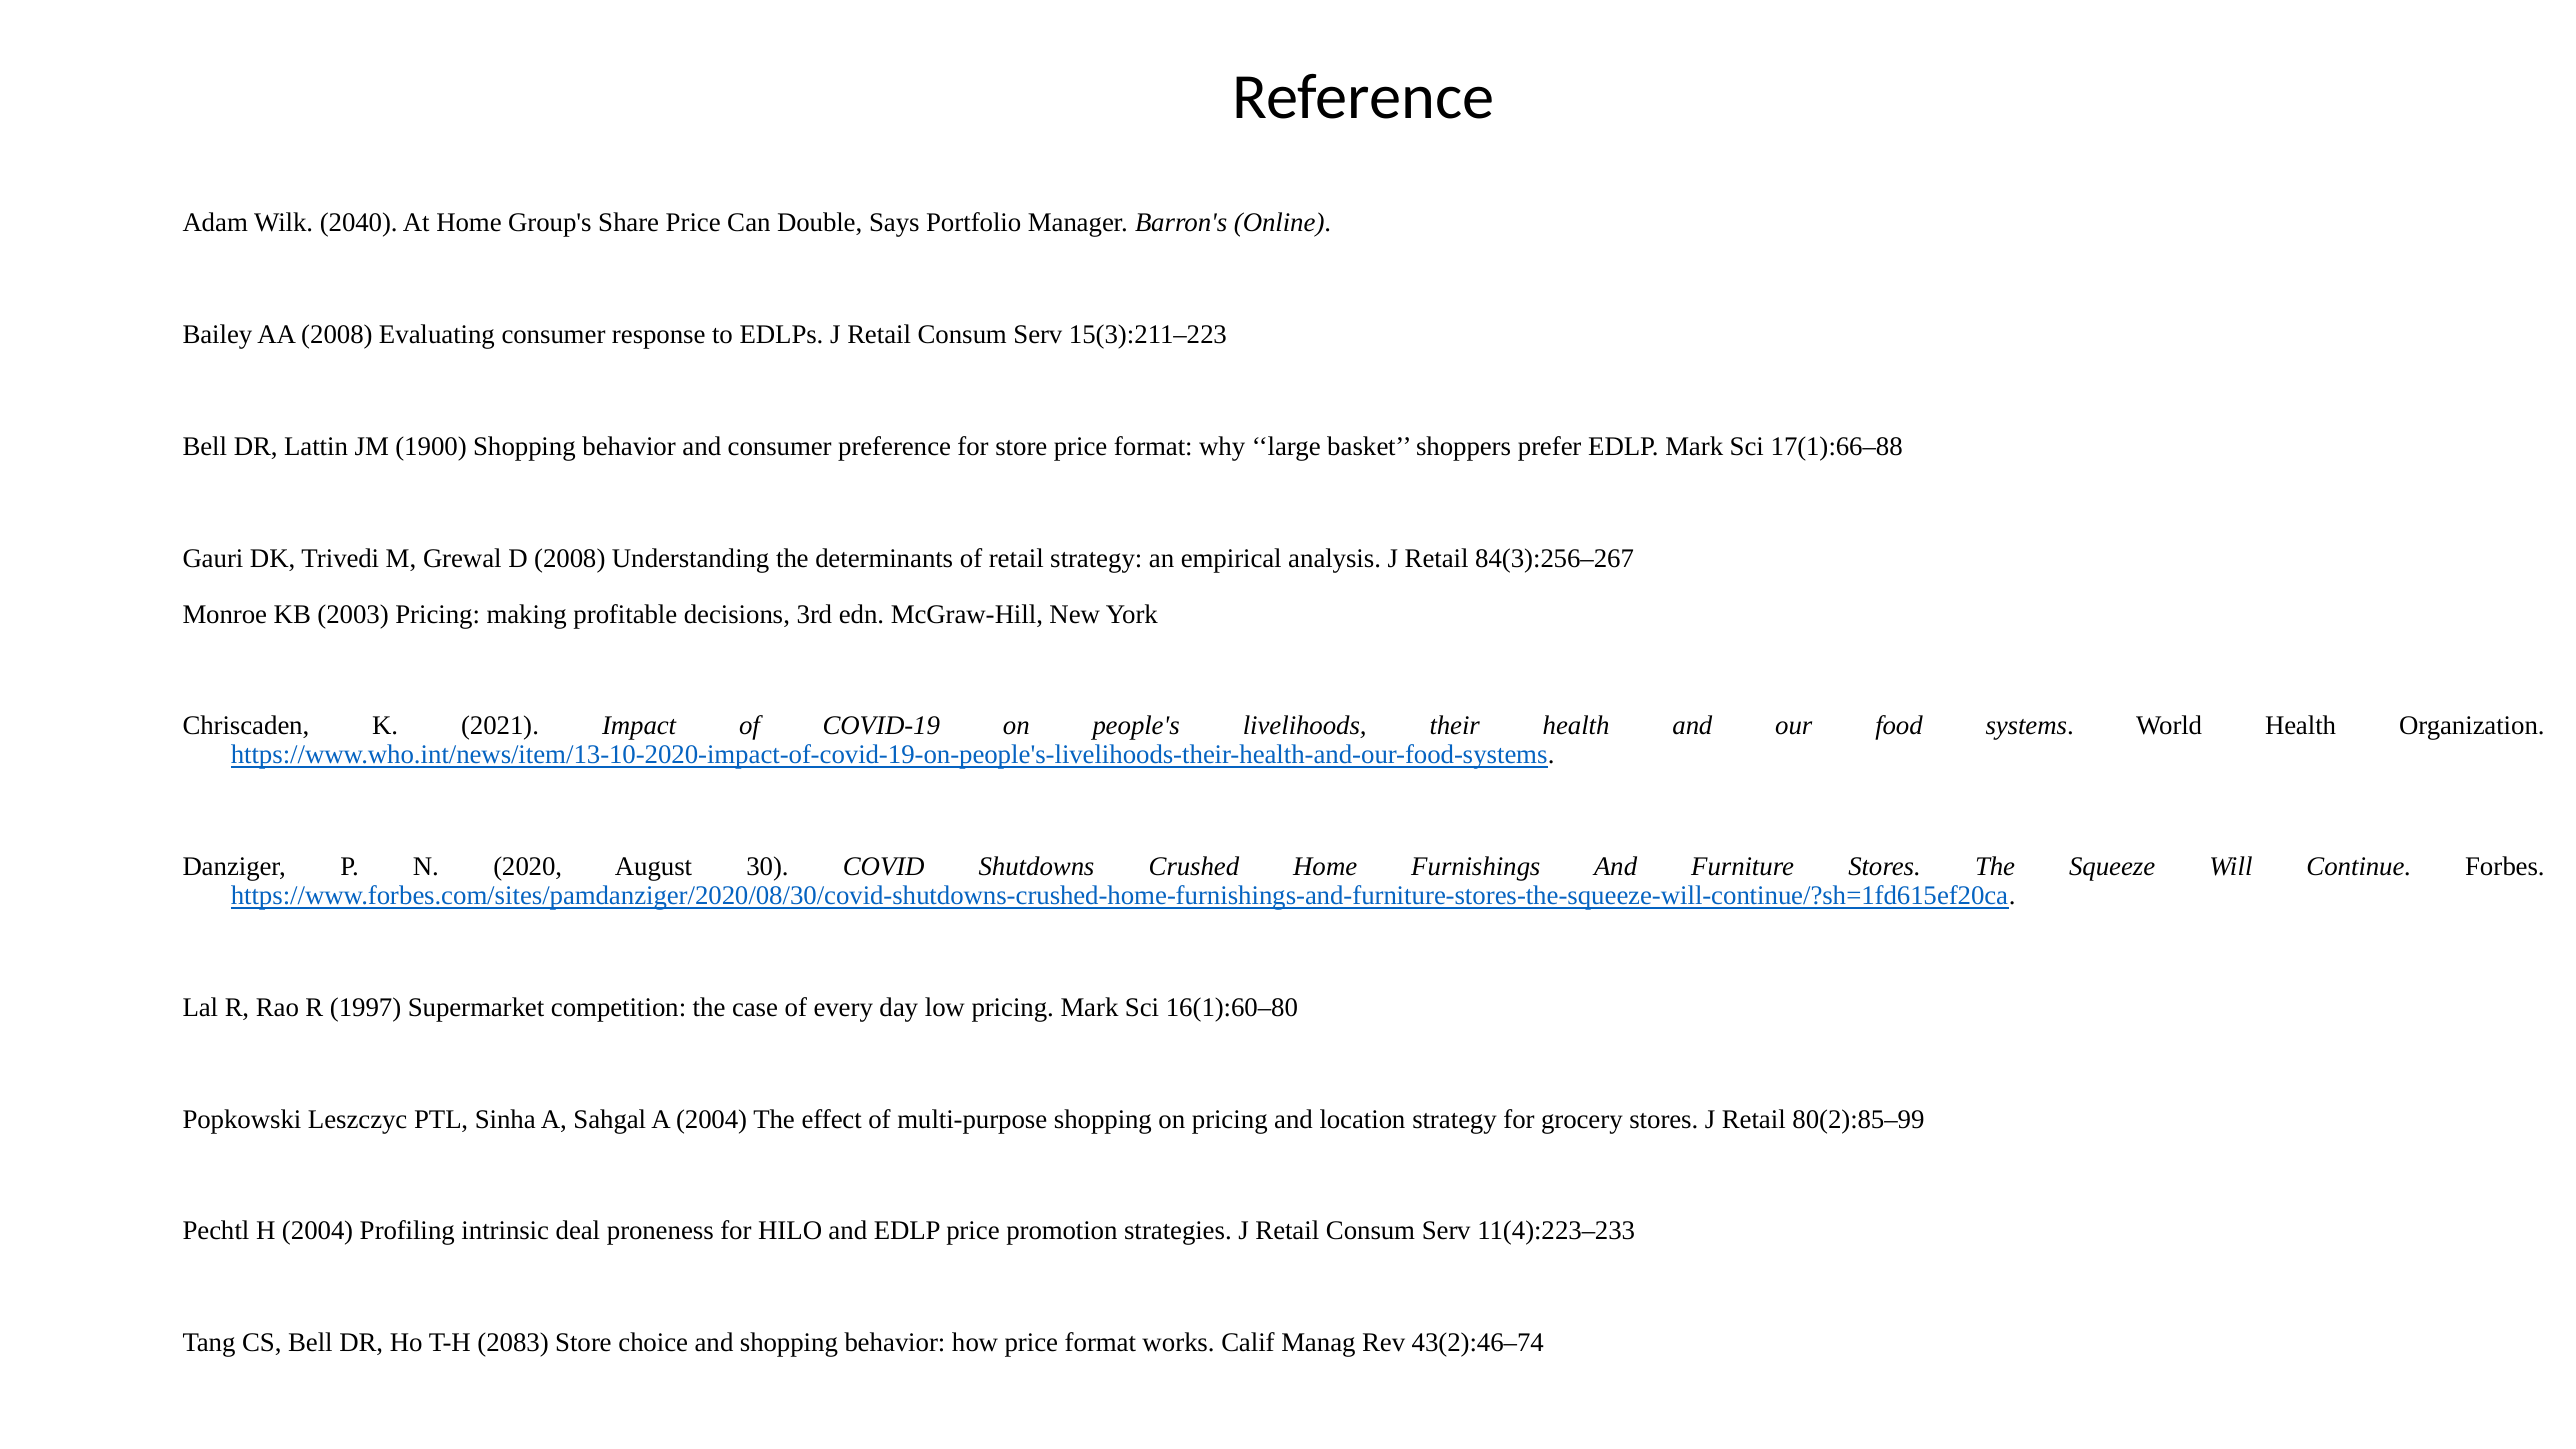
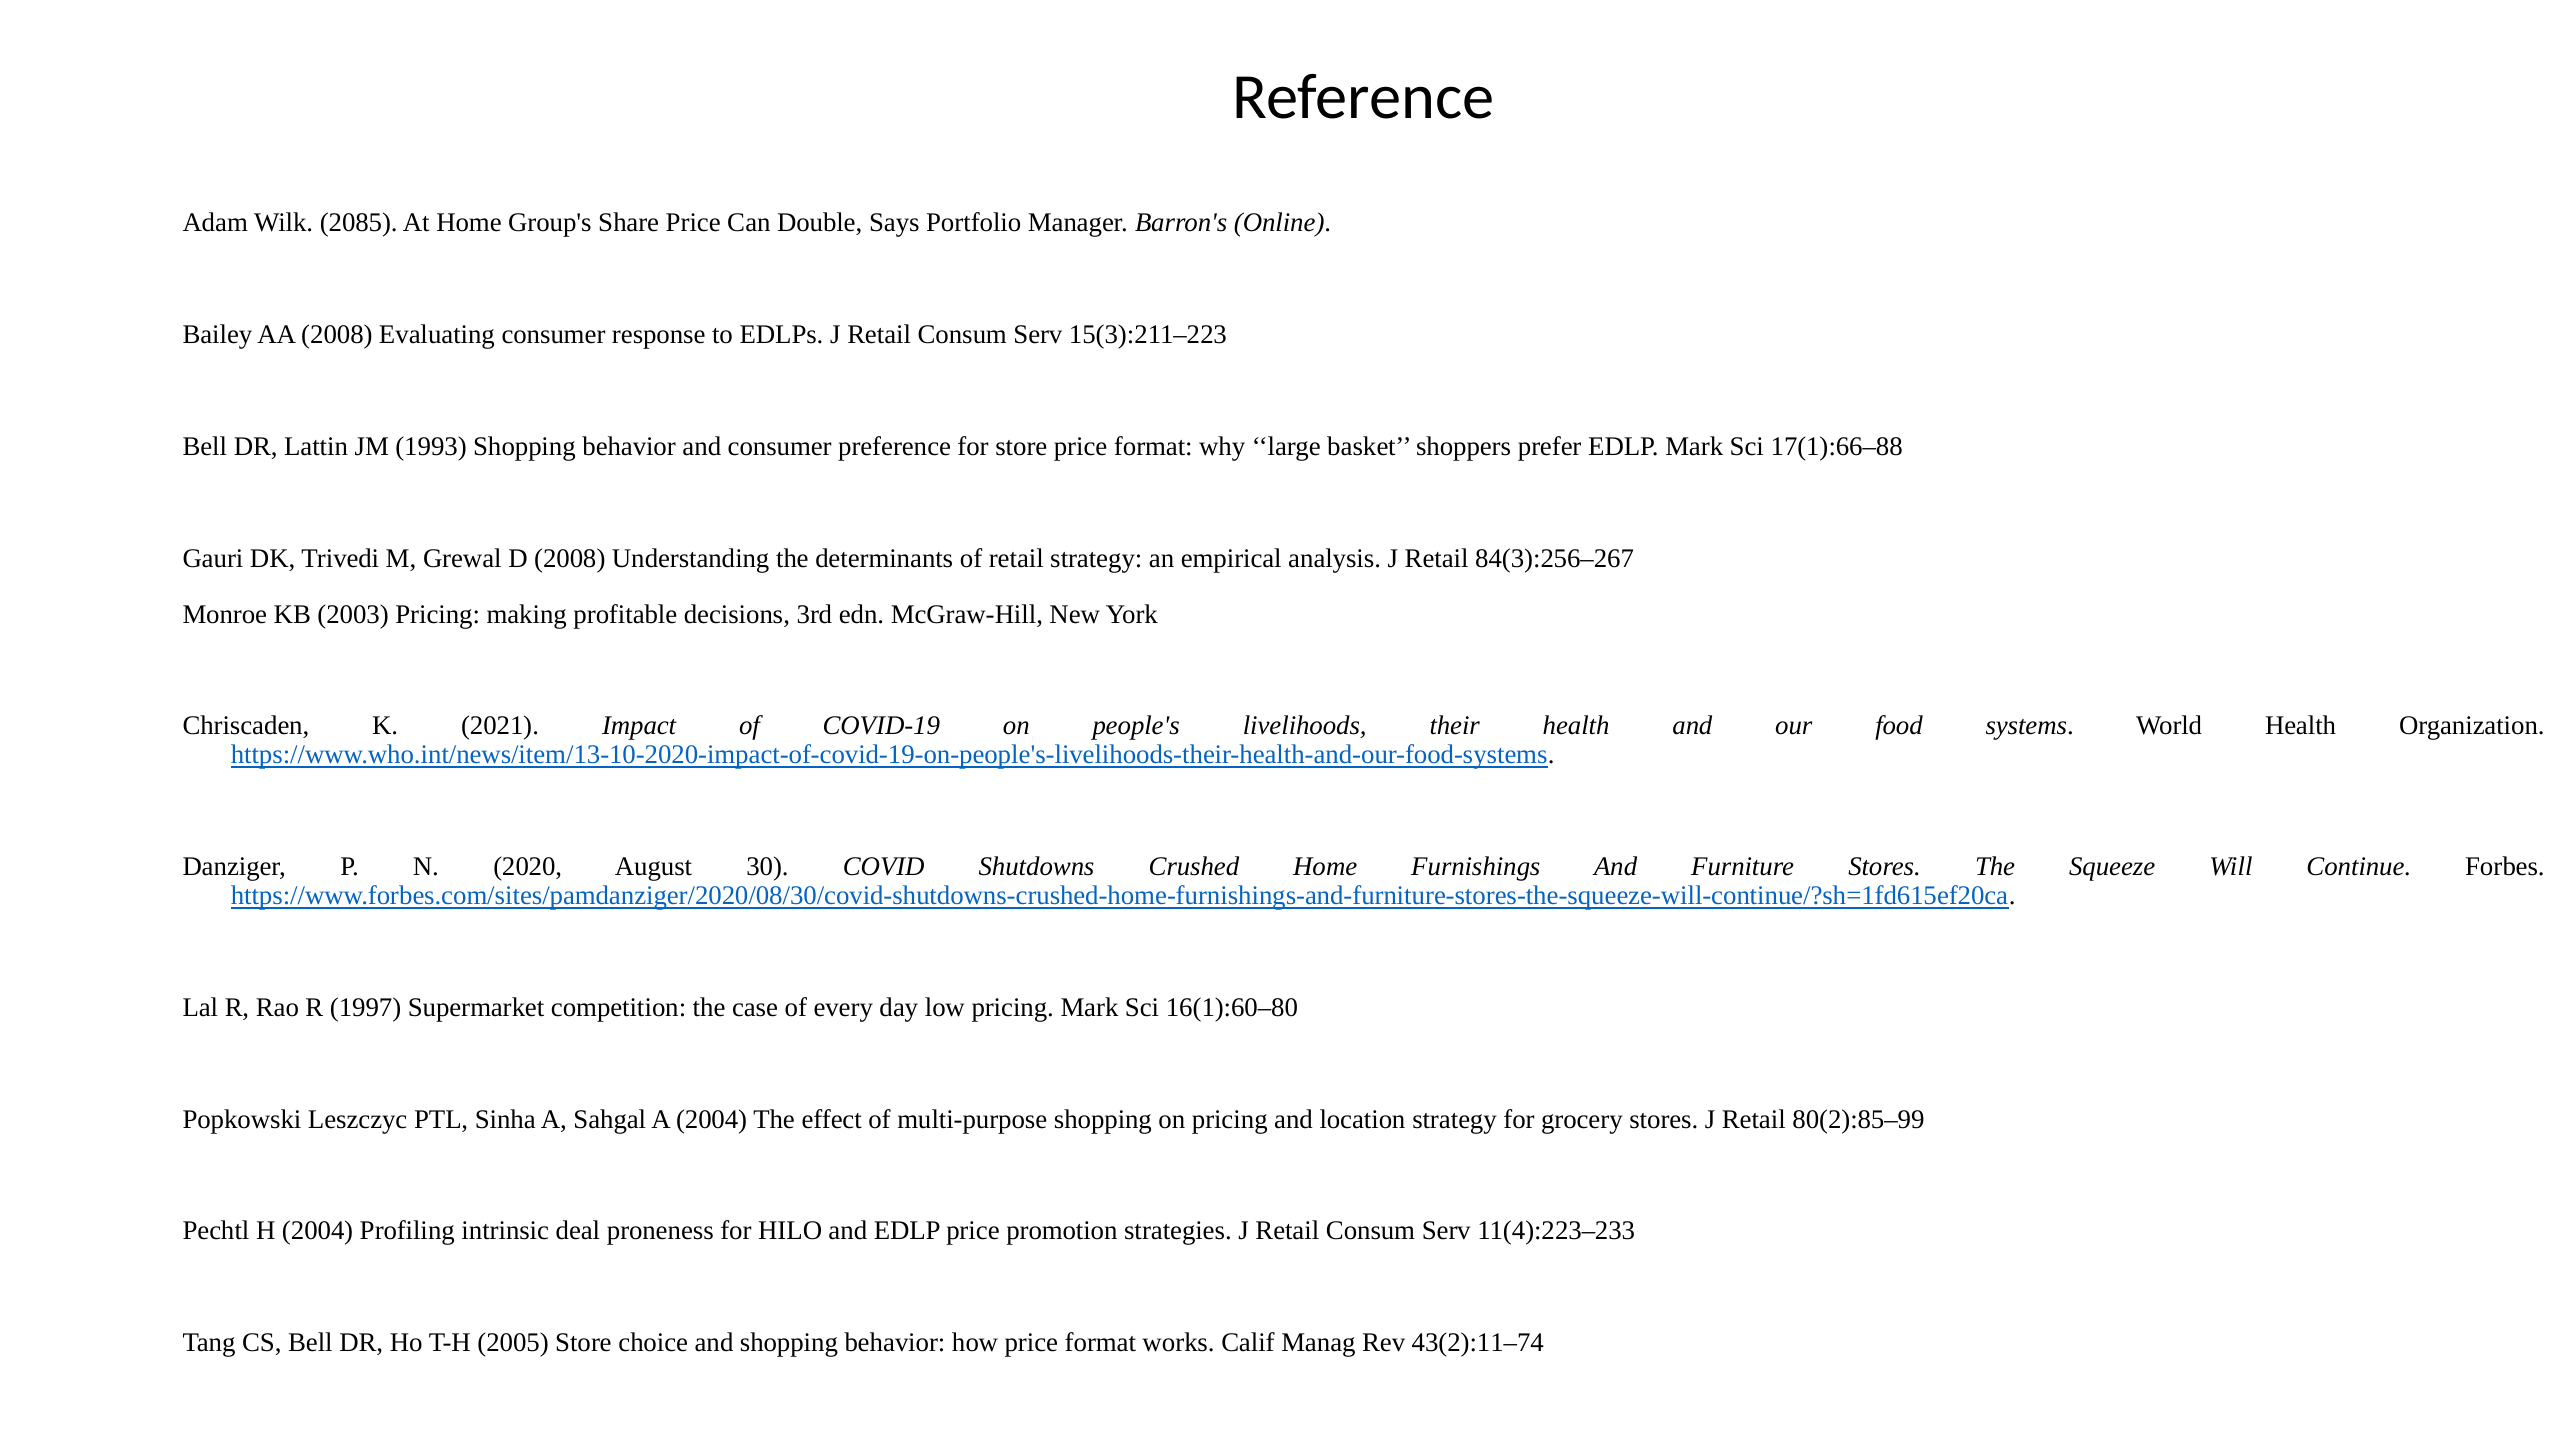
2040: 2040 -> 2085
1900: 1900 -> 1993
2083: 2083 -> 2005
43(2):46–74: 43(2):46–74 -> 43(2):11–74
